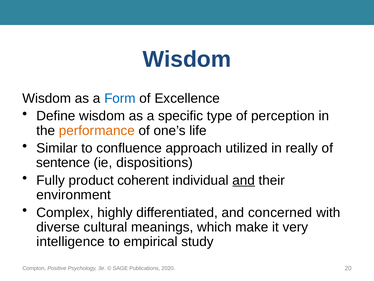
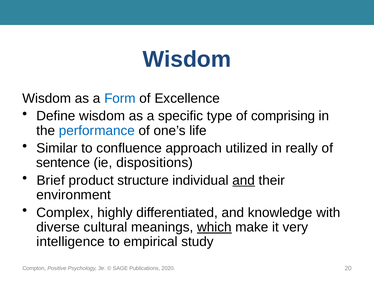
perception: perception -> comprising
performance colour: orange -> blue
Fully: Fully -> Brief
coherent: coherent -> structure
concerned: concerned -> knowledge
which underline: none -> present
